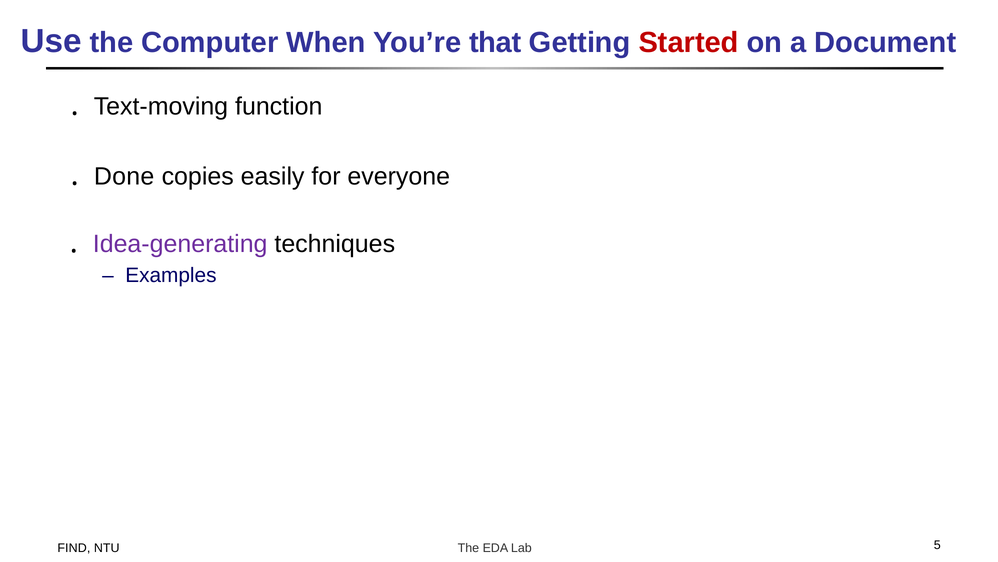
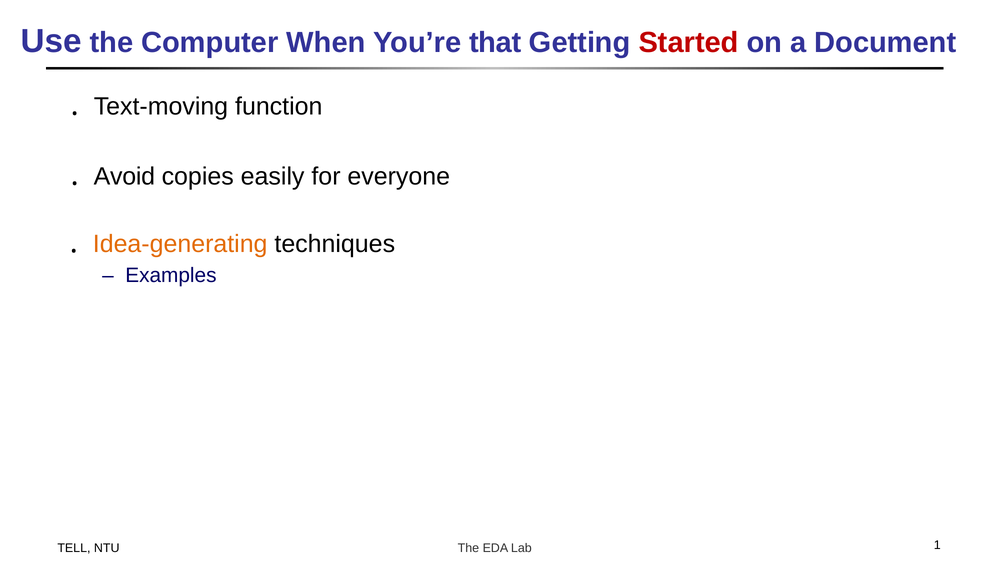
Done: Done -> Avoid
Idea-generating colour: purple -> orange
FIND: FIND -> TELL
5: 5 -> 1
